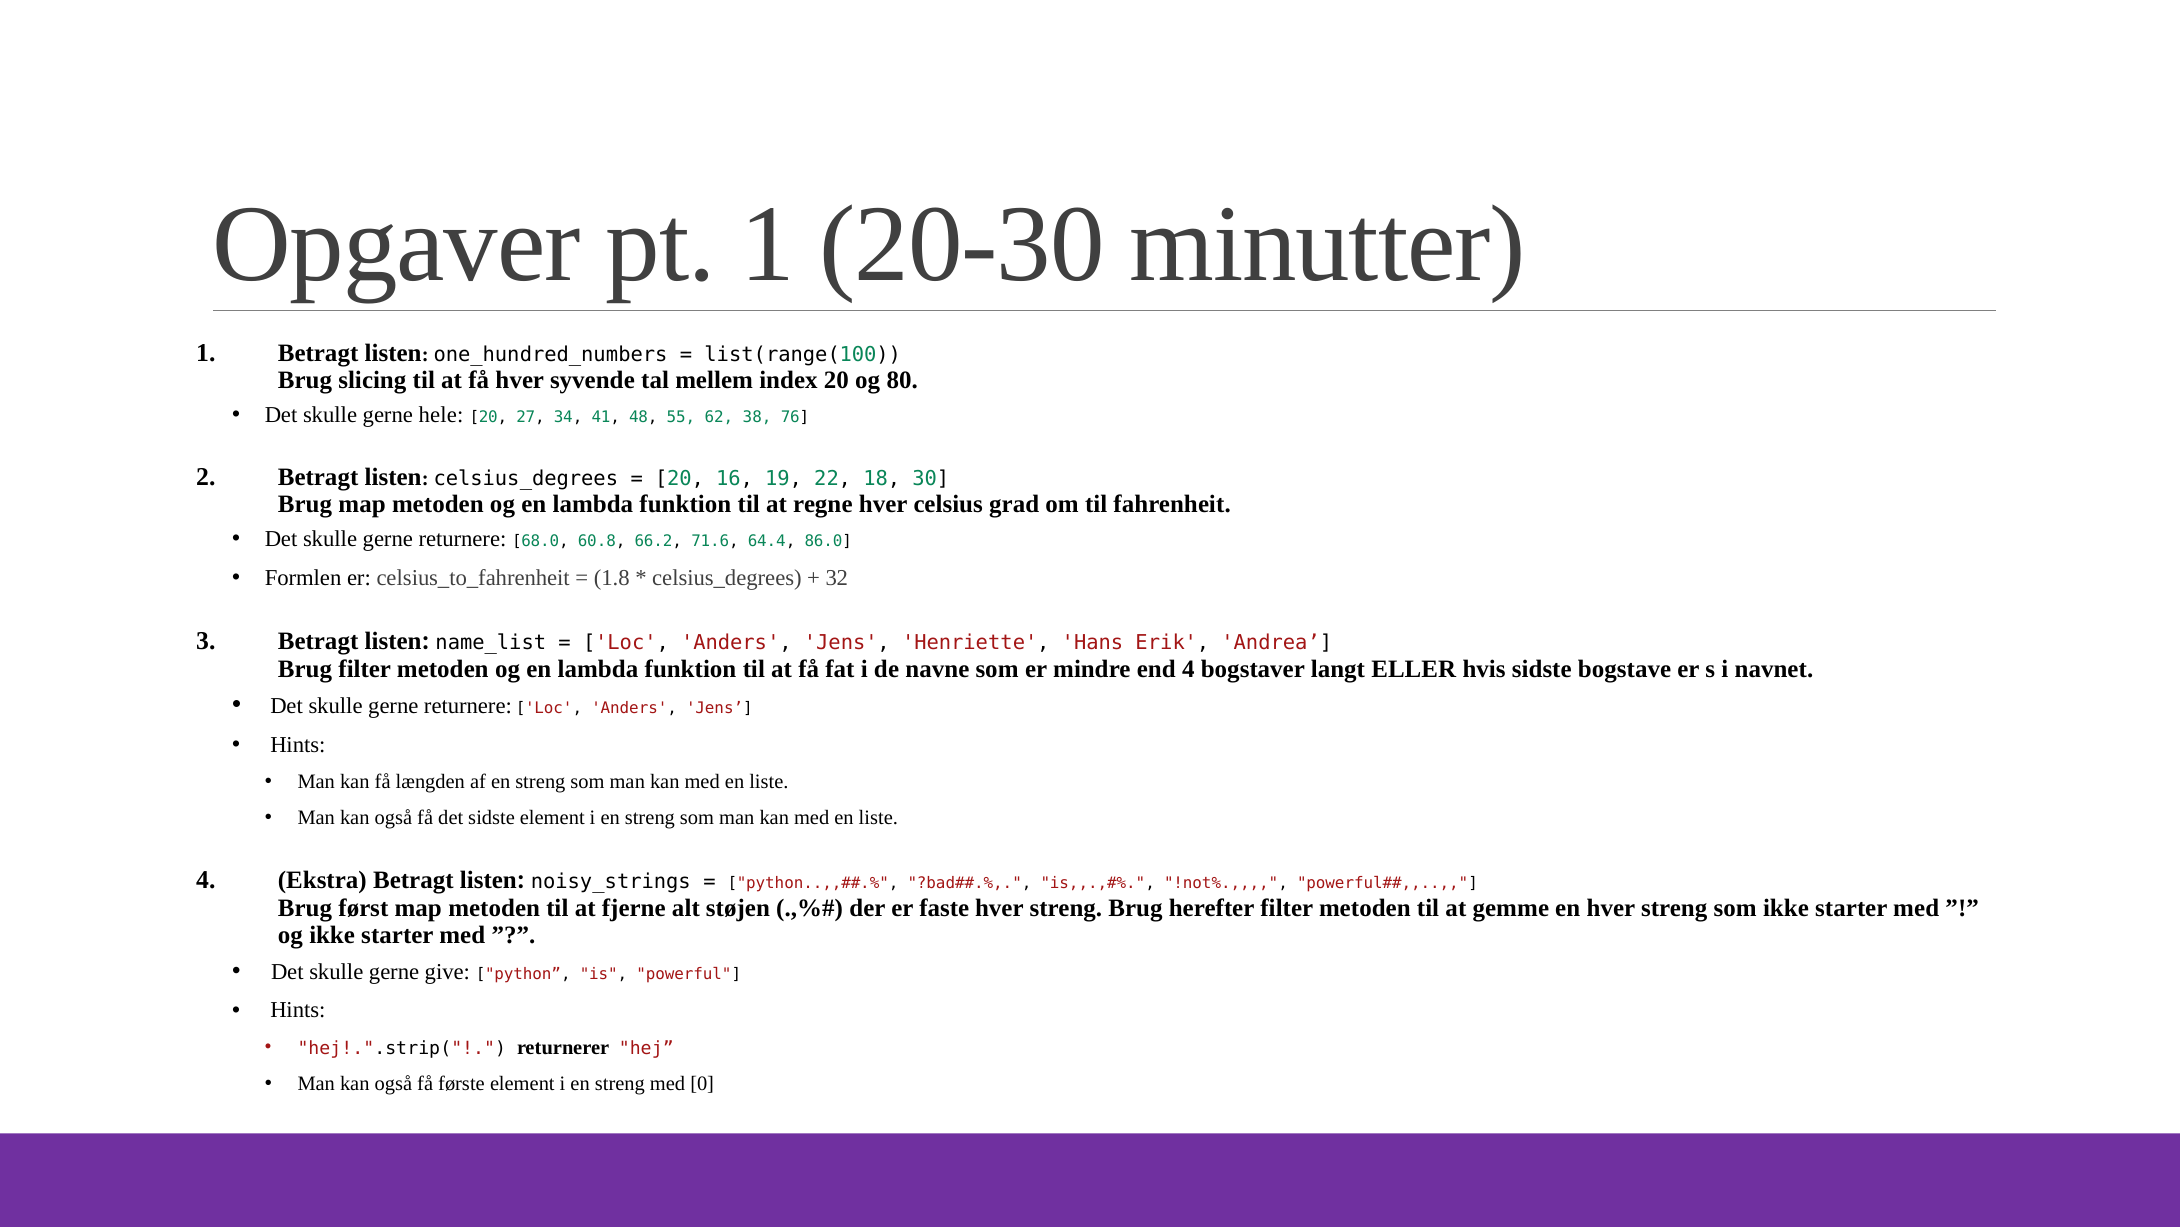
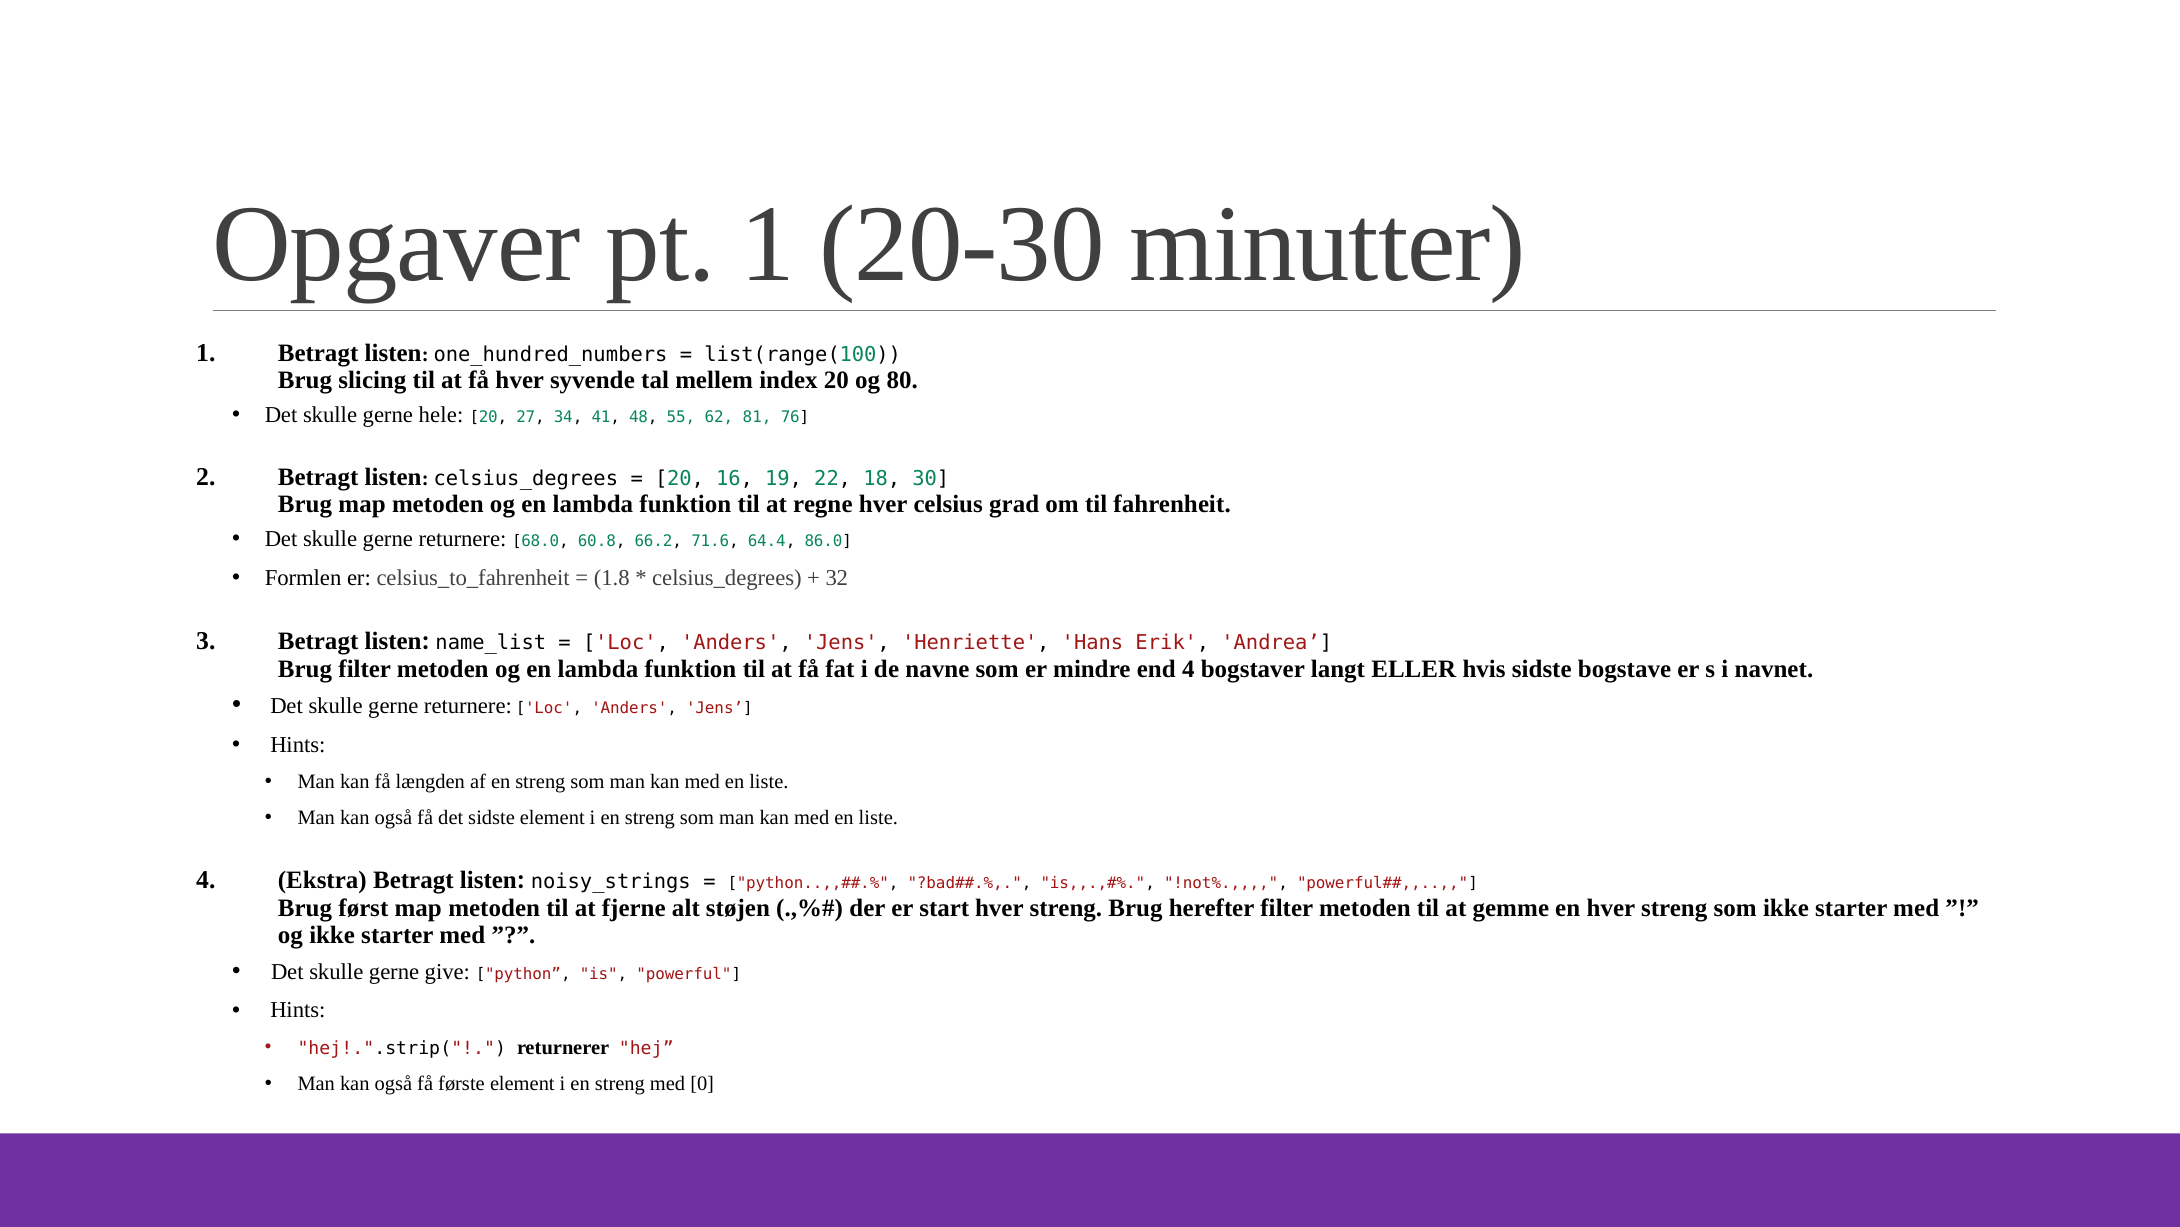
38: 38 -> 81
faste: faste -> start
